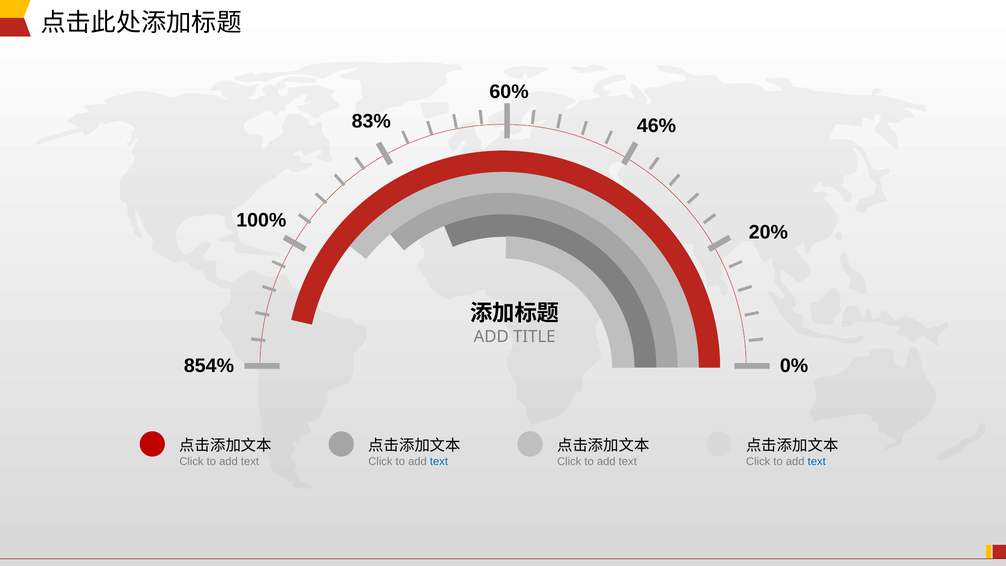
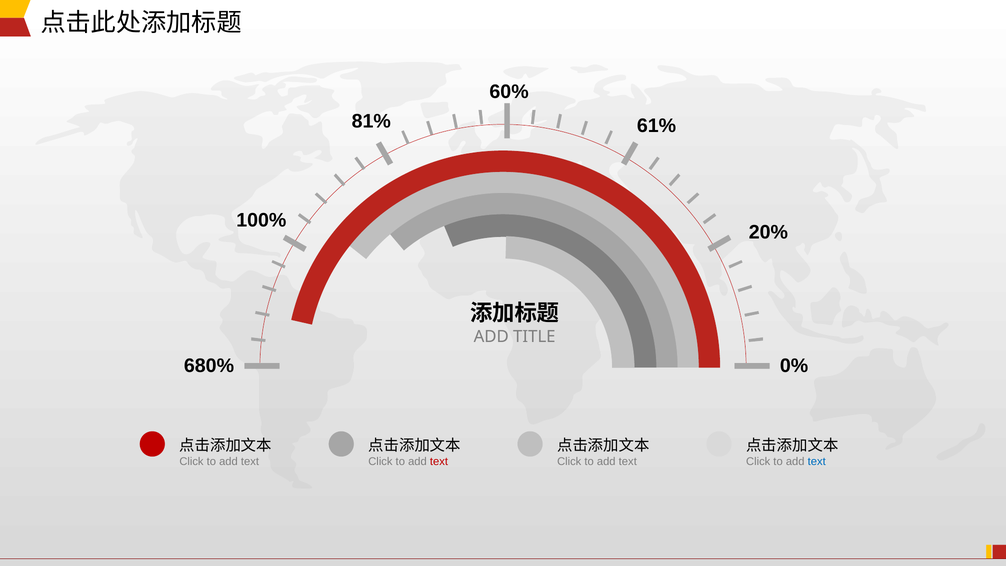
83%: 83% -> 81%
46%: 46% -> 61%
854%: 854% -> 680%
text at (439, 461) colour: blue -> red
